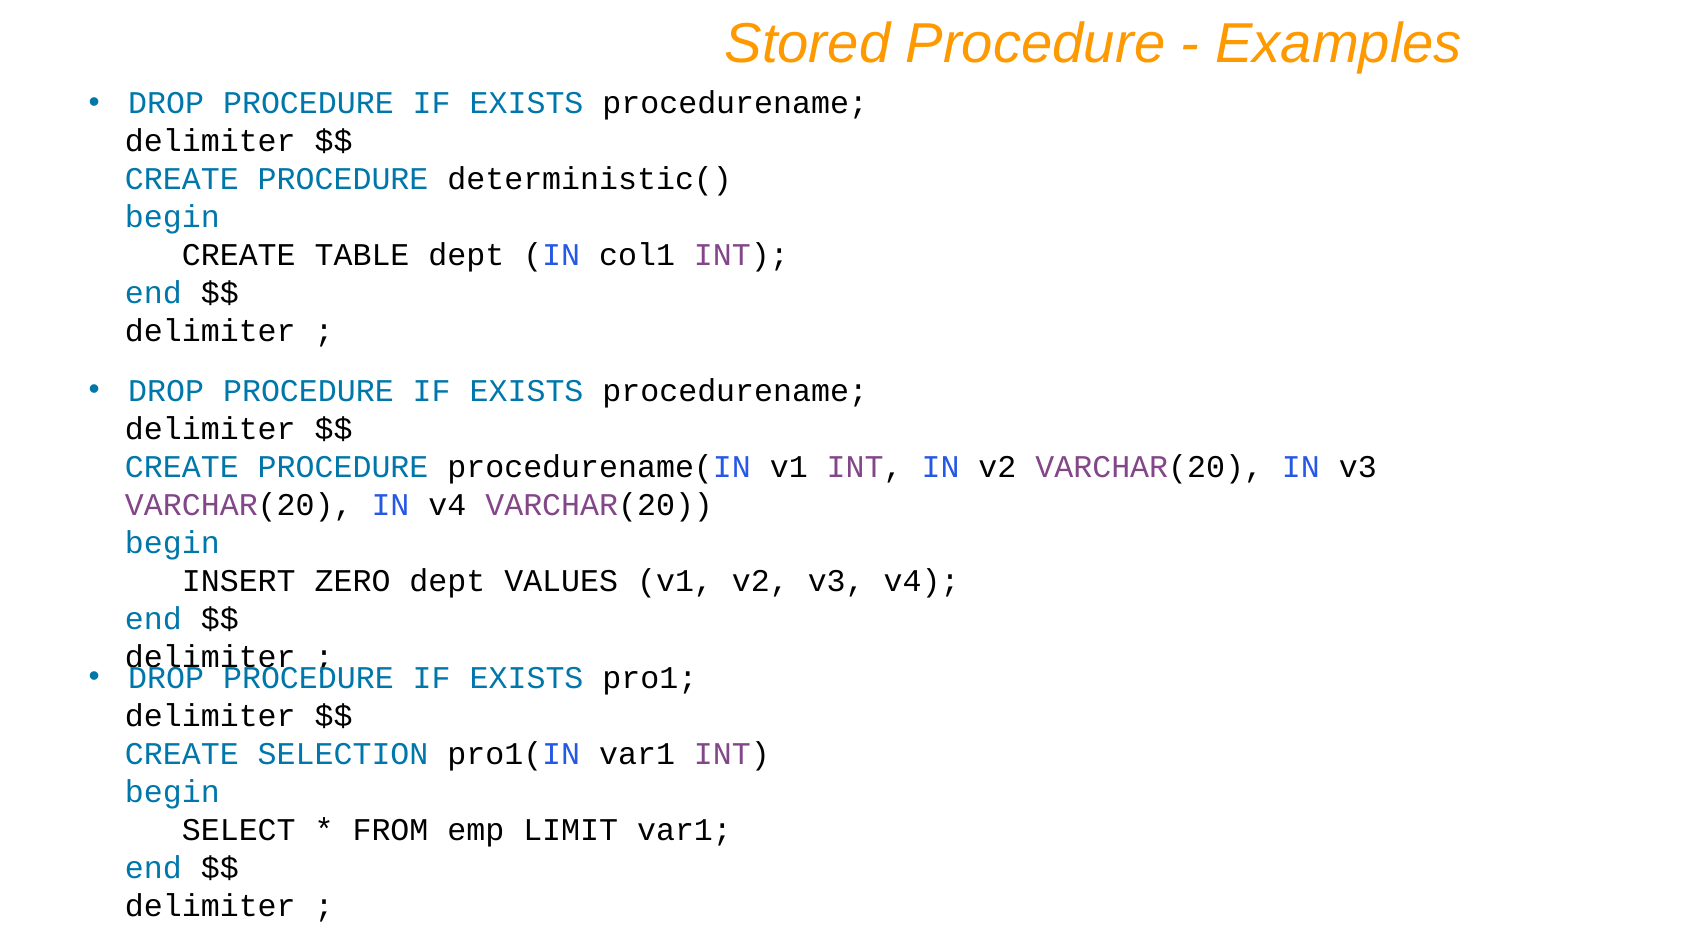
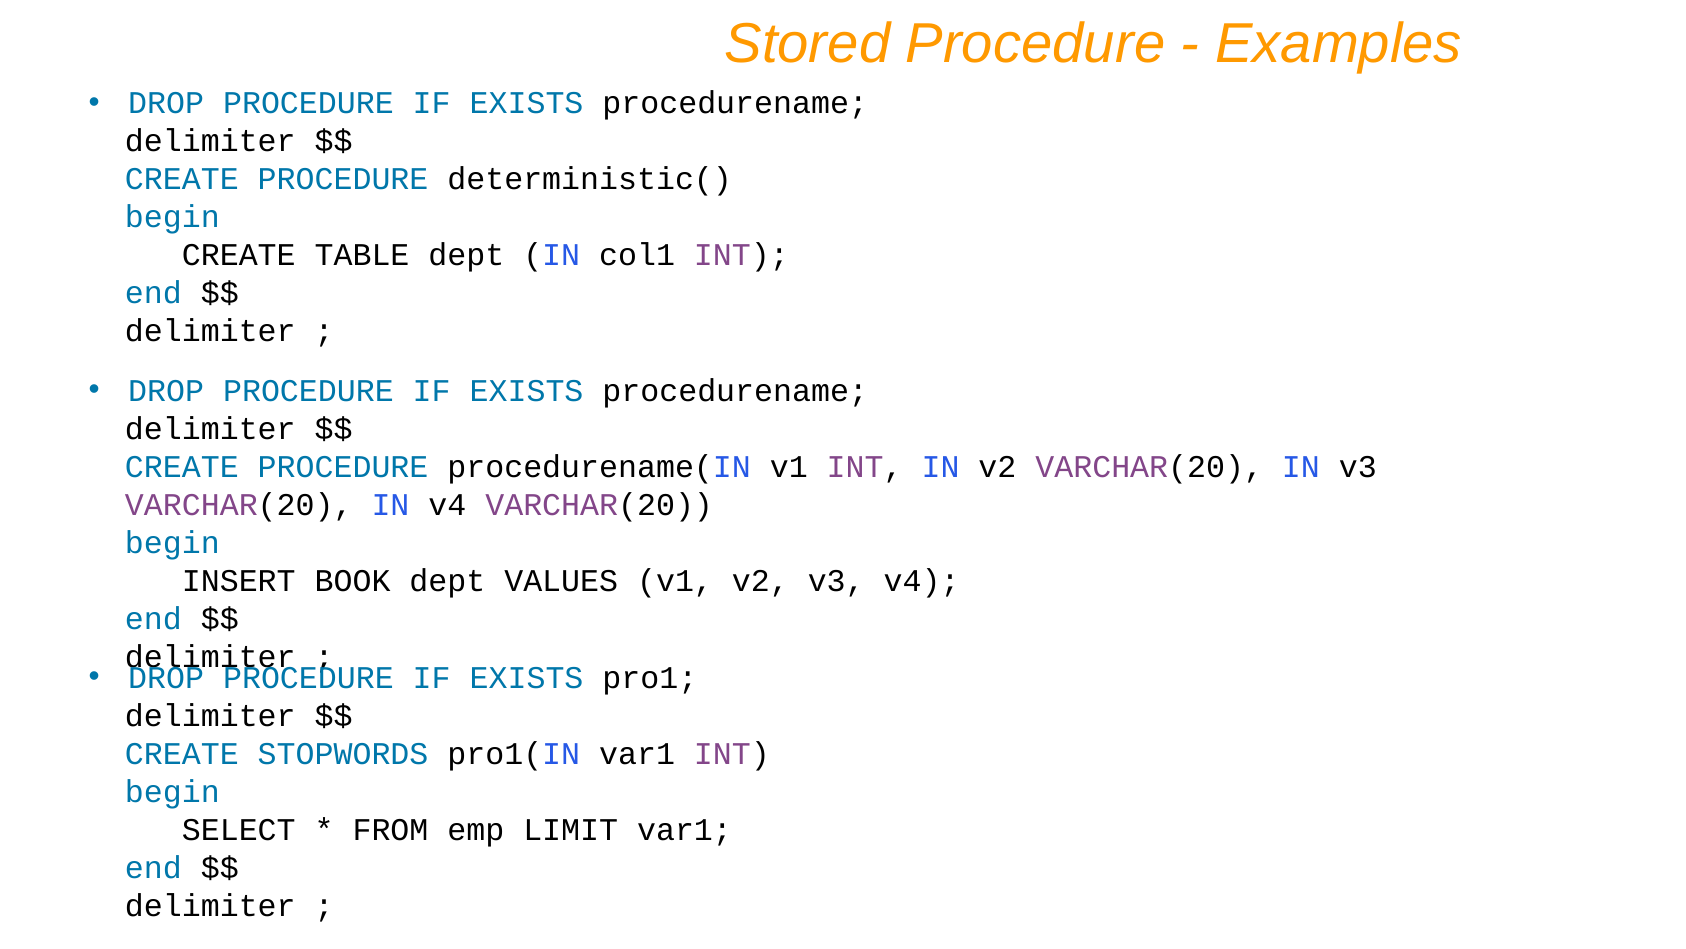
ZERO: ZERO -> BOOK
SELECTION: SELECTION -> STOPWORDS
